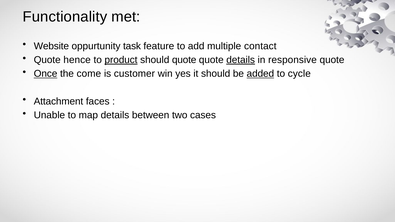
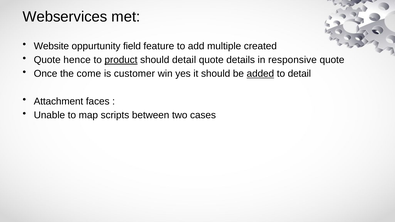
Functionality: Functionality -> Webservices
task: task -> field
contact: contact -> created
should quote: quote -> detail
details at (241, 60) underline: present -> none
Once underline: present -> none
to cycle: cycle -> detail
map details: details -> scripts
